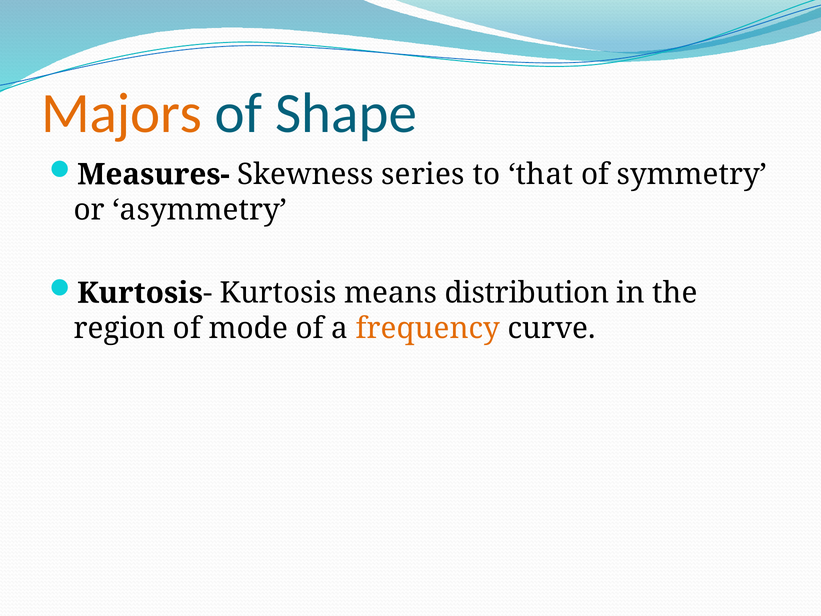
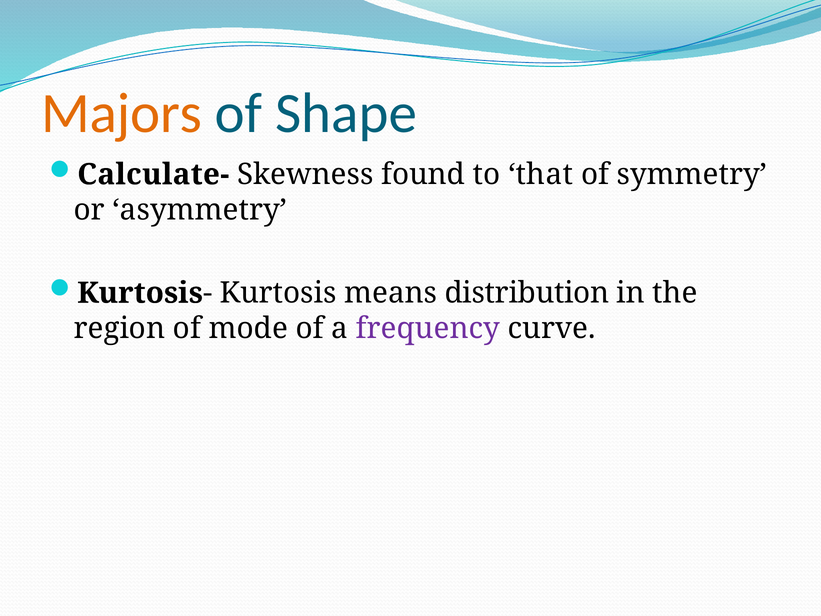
Measures-: Measures- -> Calculate-
series: series -> found
frequency colour: orange -> purple
